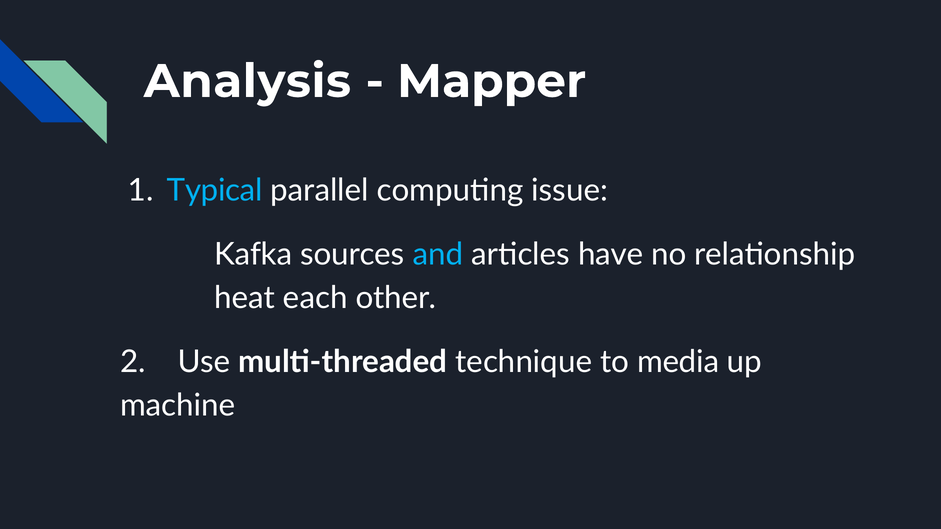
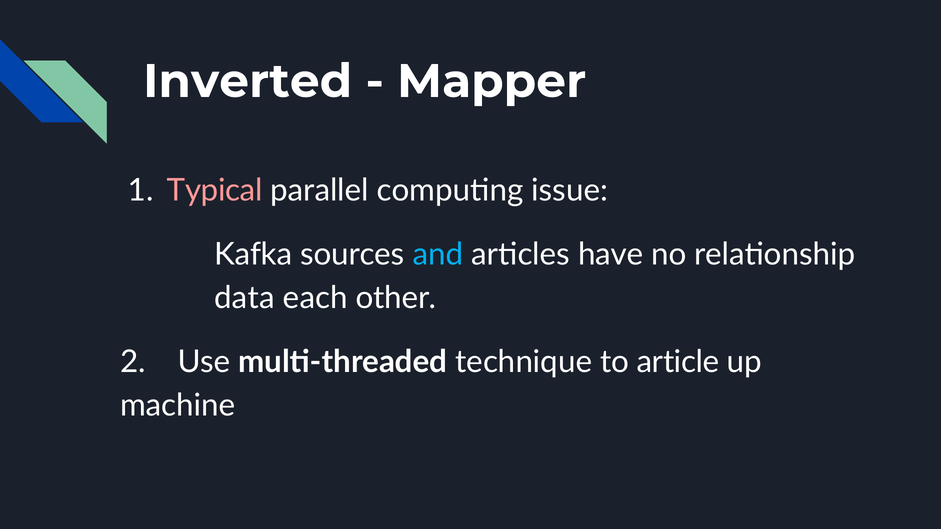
Analysis: Analysis -> Inverted
Typical colour: light blue -> pink
heat: heat -> data
media: media -> article
